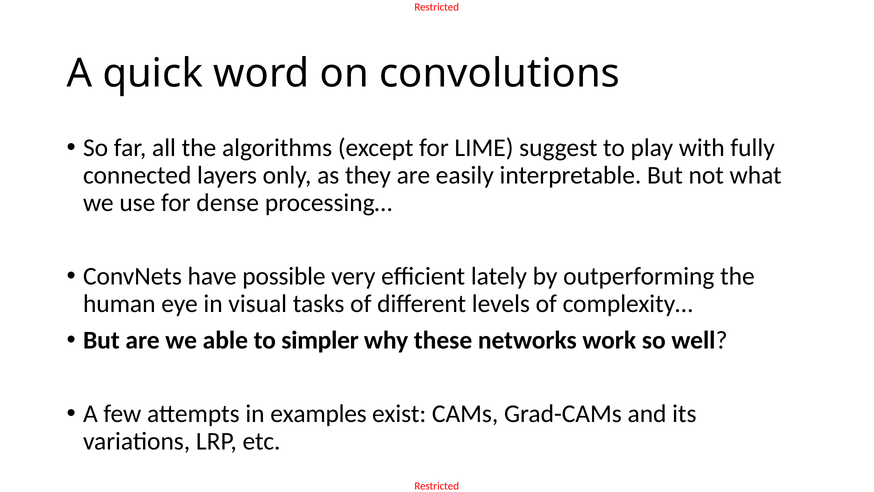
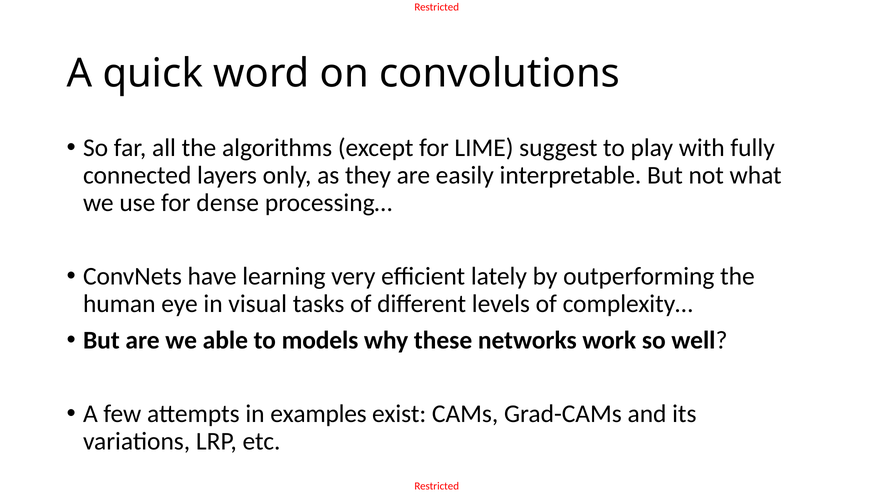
possible: possible -> learning
simpler: simpler -> models
